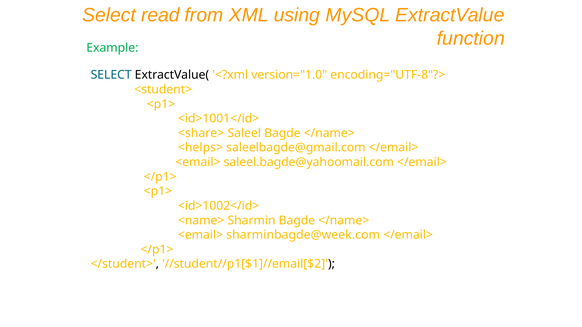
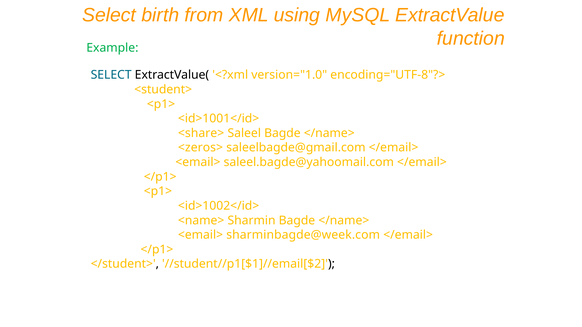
read: read -> birth
<helps>: <helps> -> <zeros>
